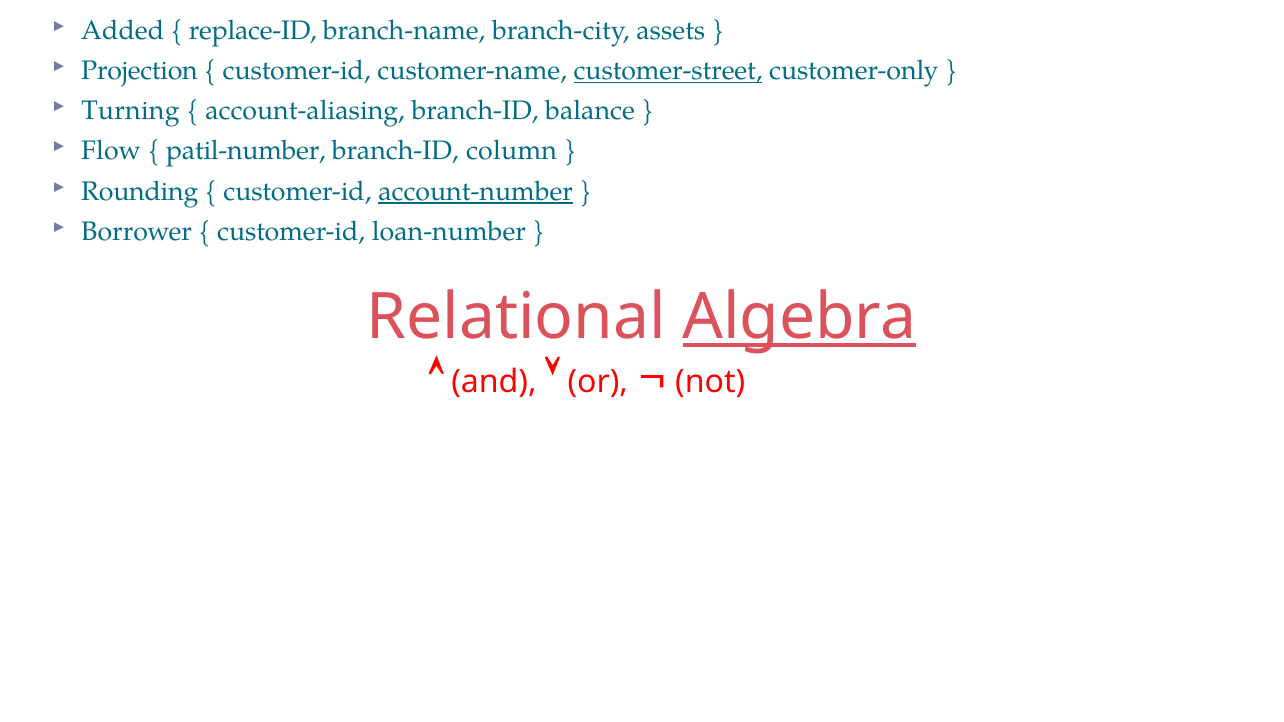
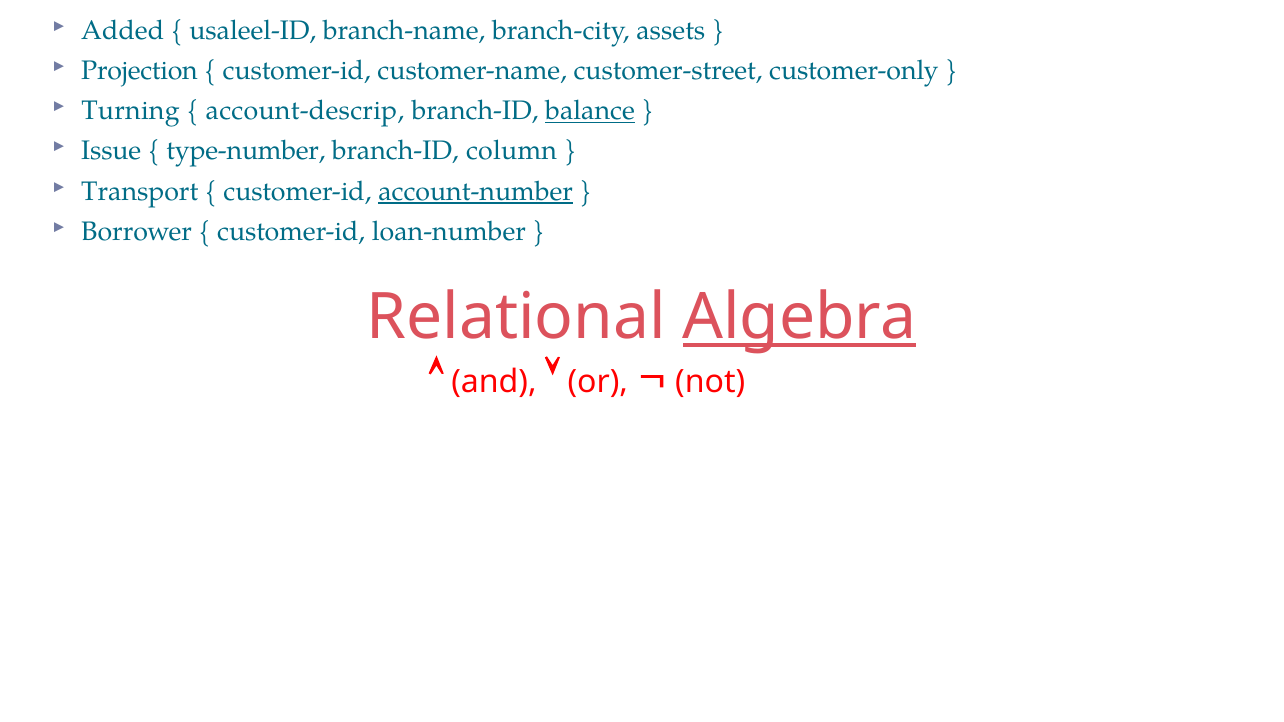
replace-ID: replace-ID -> usaleel-ID
customer-street underline: present -> none
account-aliasing: account-aliasing -> account-descrip
balance underline: none -> present
Flow: Flow -> Issue
patil-number: patil-number -> type-number
Rounding: Rounding -> Transport
